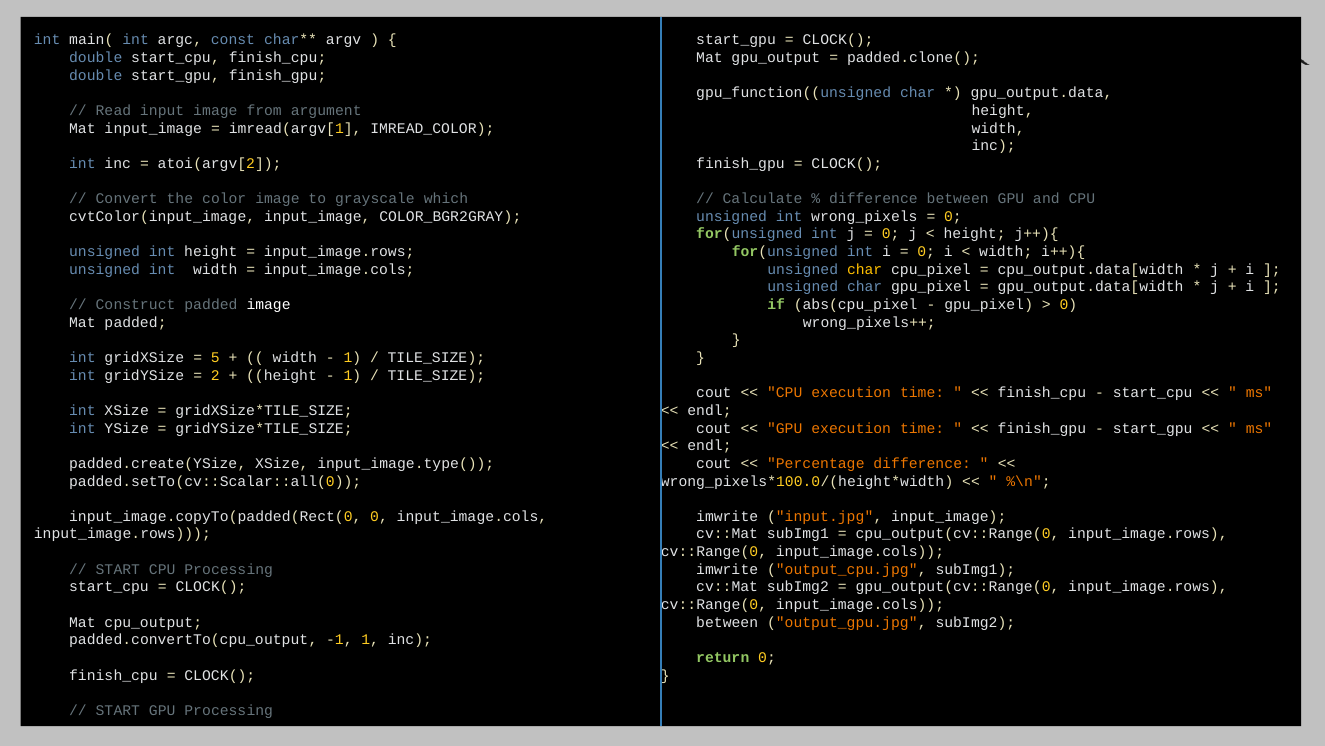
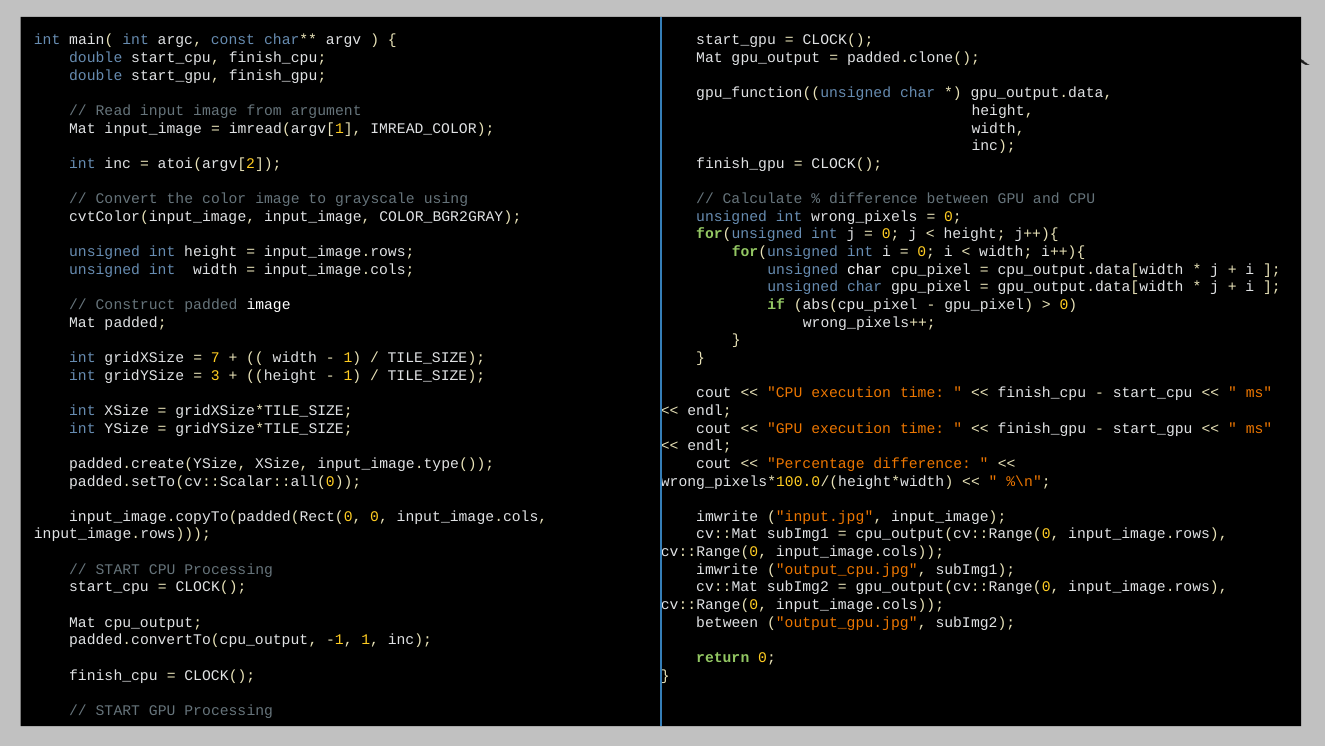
which: which -> using
char at (865, 269) colour: yellow -> white
5: 5 -> 7
2: 2 -> 3
